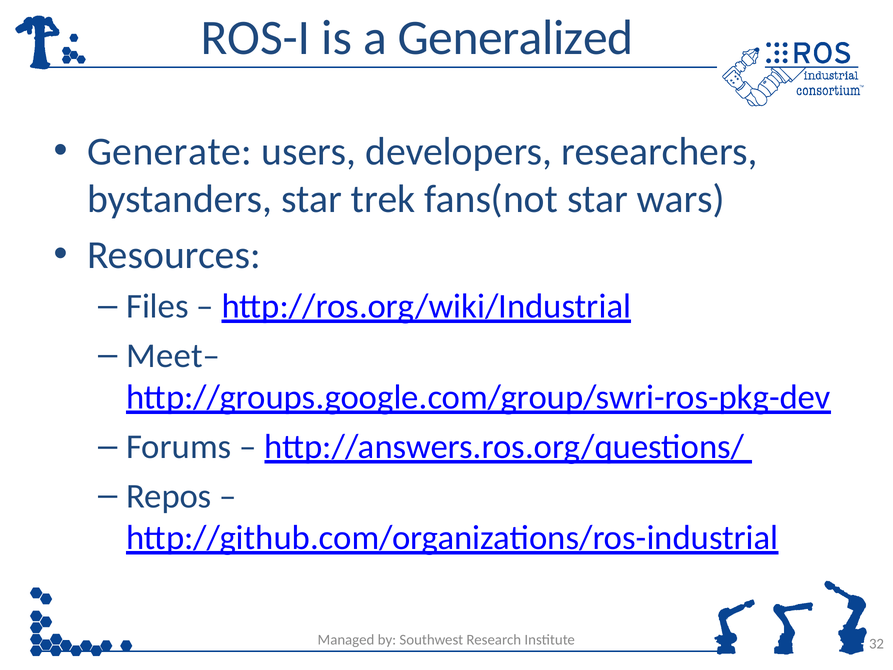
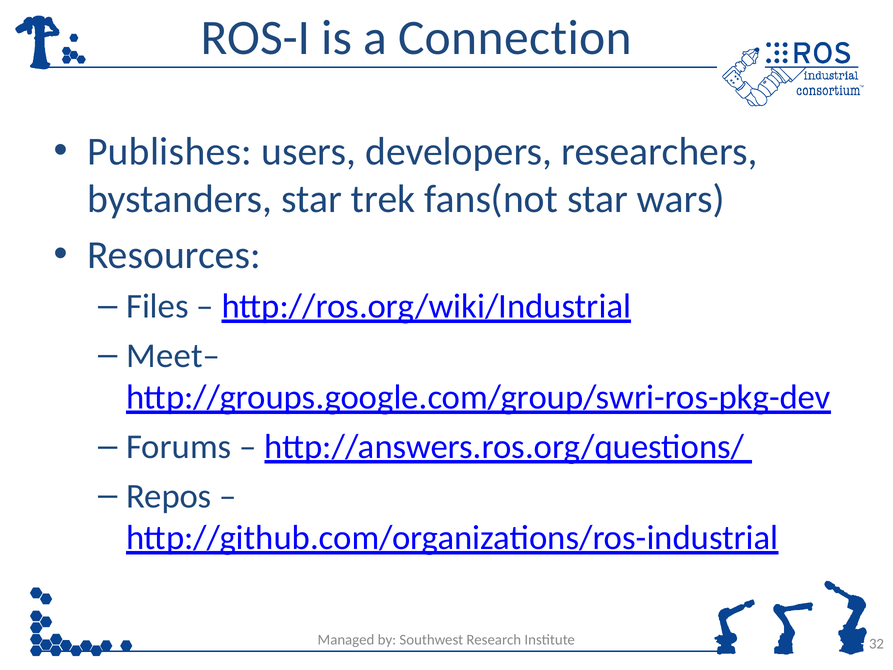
Generalized: Generalized -> Connection
Generate: Generate -> Publishes
